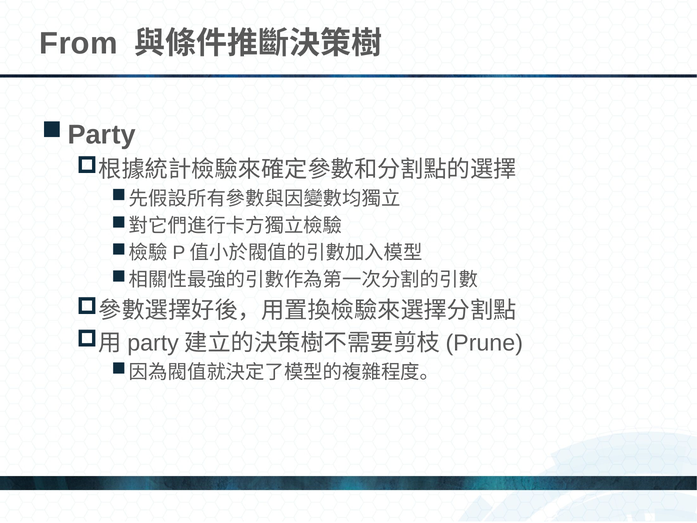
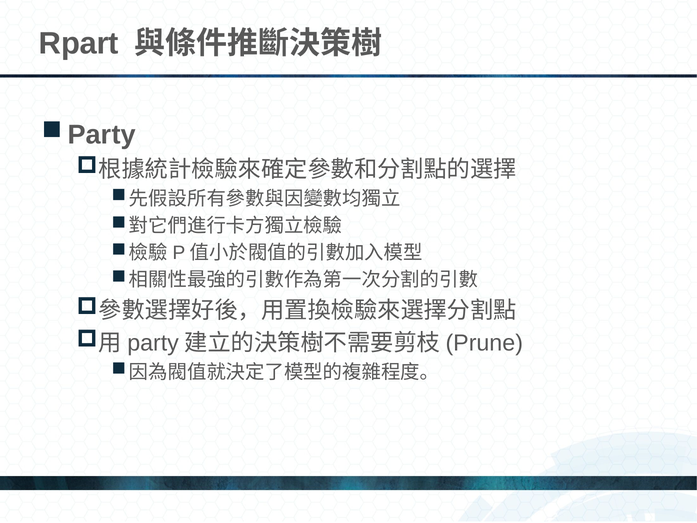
From: From -> Rpart
